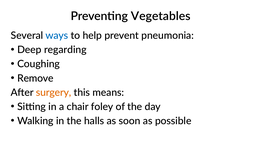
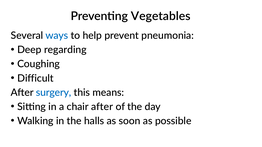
Remove: Remove -> Difficult
surgery colour: orange -> blue
chair foley: foley -> after
